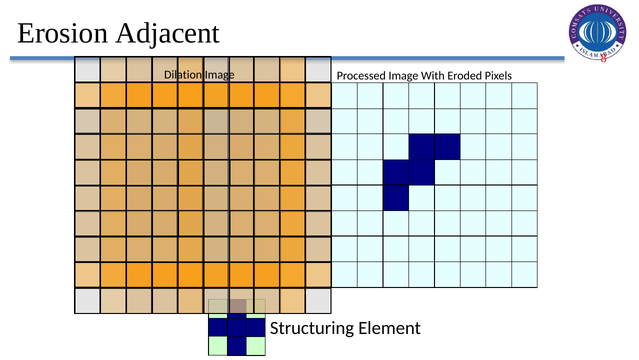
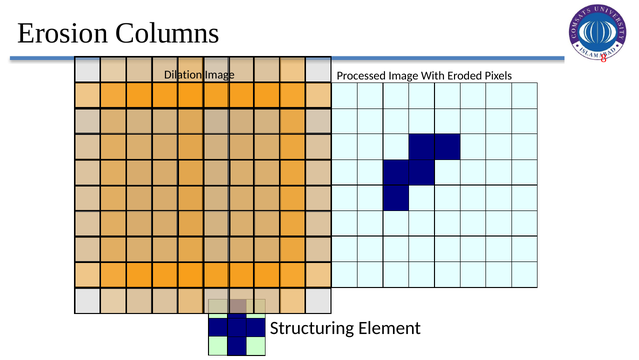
Adjacent: Adjacent -> Columns
